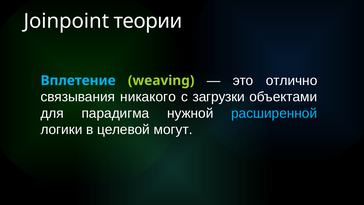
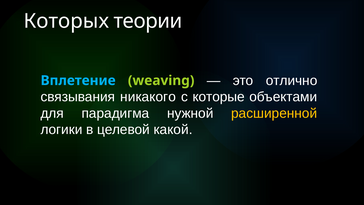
Joinpoint: Joinpoint -> Которых
загрузки: загрузки -> которые
расширенной colour: light blue -> yellow
могут: могут -> какой
